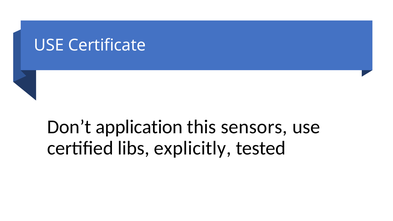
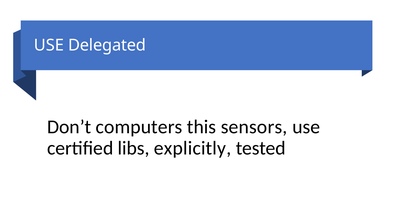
Certificate: Certificate -> Delegated
application: application -> computers
